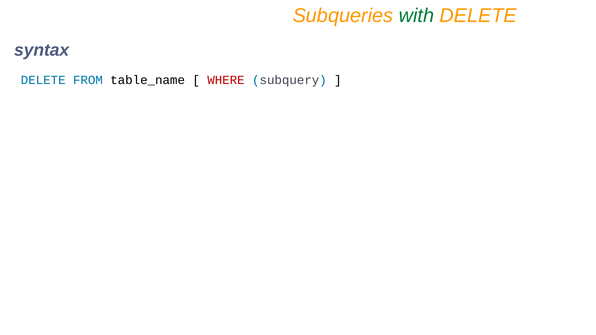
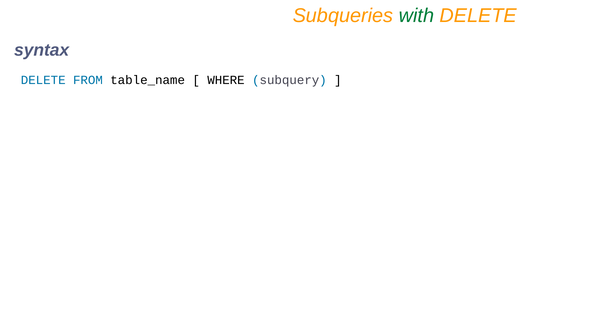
WHERE colour: red -> black
